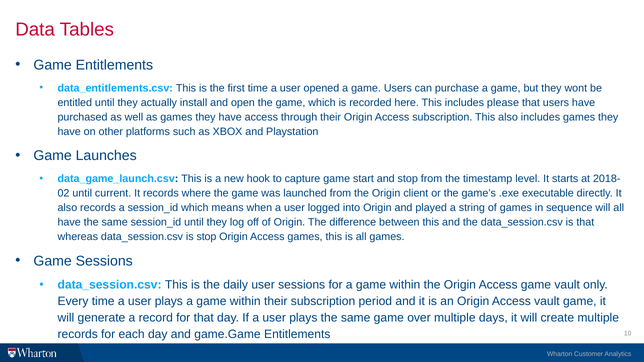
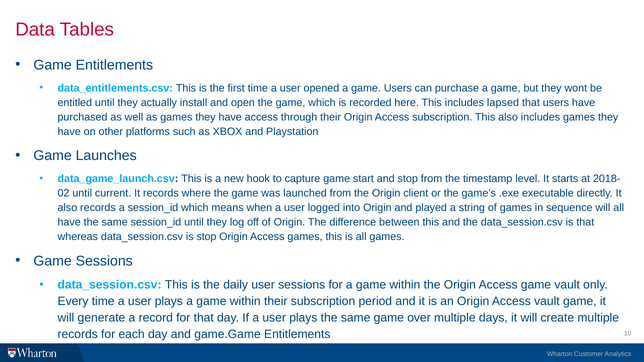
please: please -> lapsed
